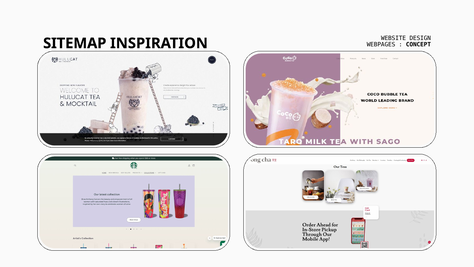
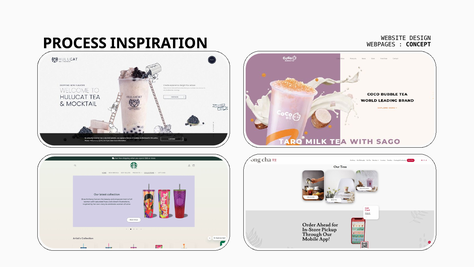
SITEMAP: SITEMAP -> PROCESS
